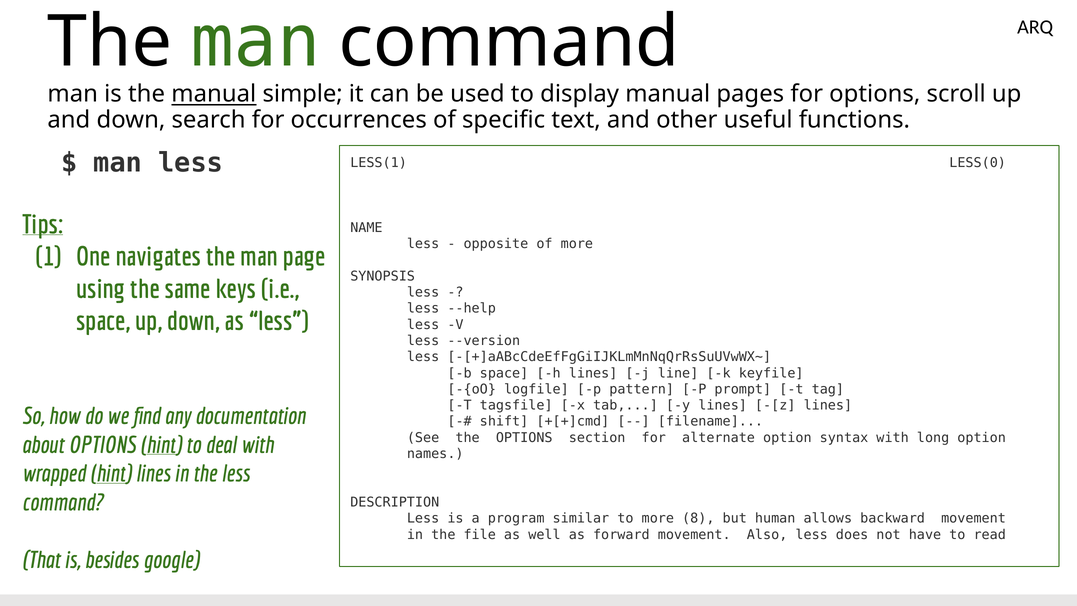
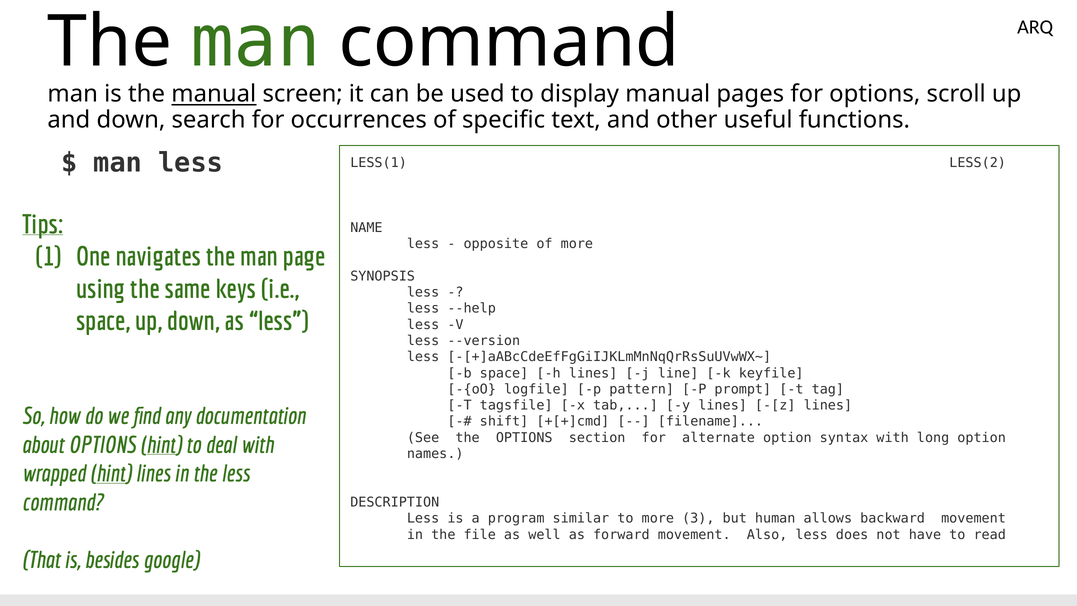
simple: simple -> screen
LESS(0: LESS(0 -> LESS(2
8: 8 -> 3
